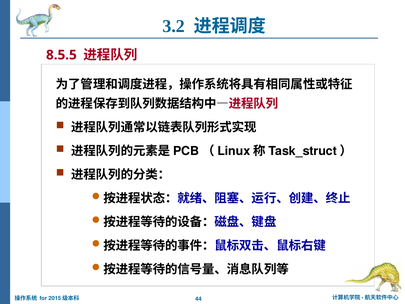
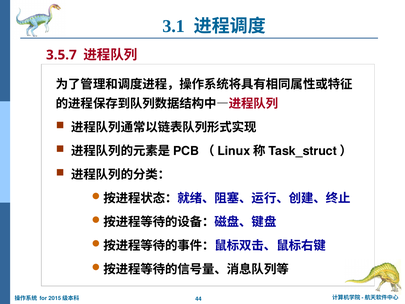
3.2: 3.2 -> 3.1
8.5.5: 8.5.5 -> 3.5.7
